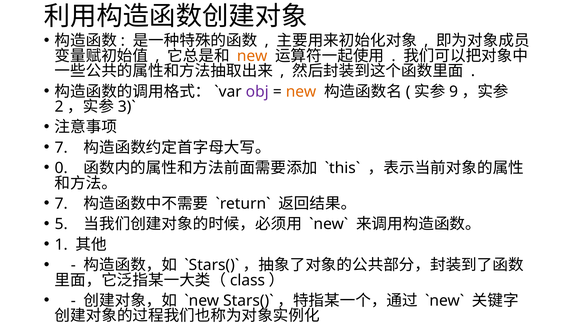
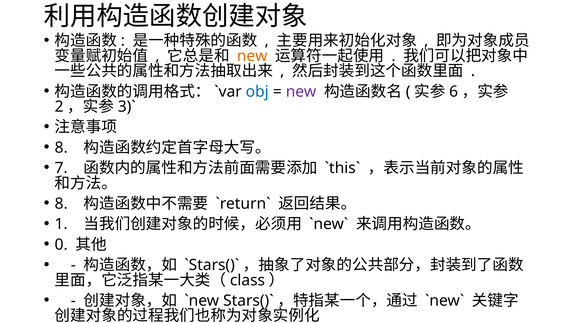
obj colour: purple -> blue
new at (301, 92) colour: orange -> purple
9: 9 -> 6
7 at (61, 148): 7 -> 8
0: 0 -> 7
7 at (61, 204): 7 -> 8
5: 5 -> 1
1: 1 -> 0
